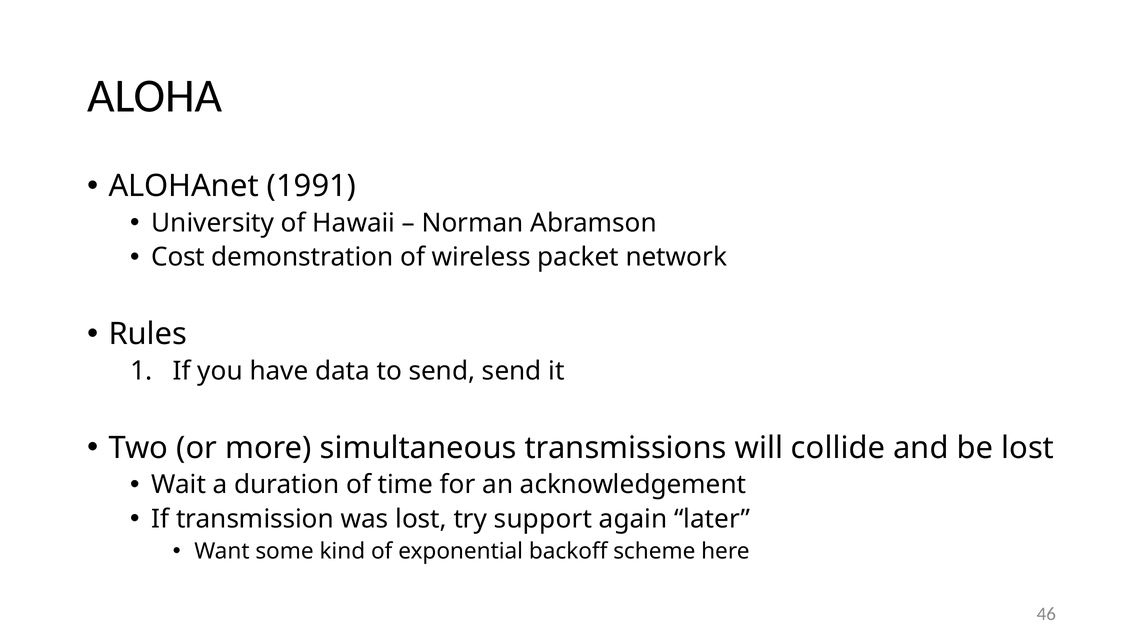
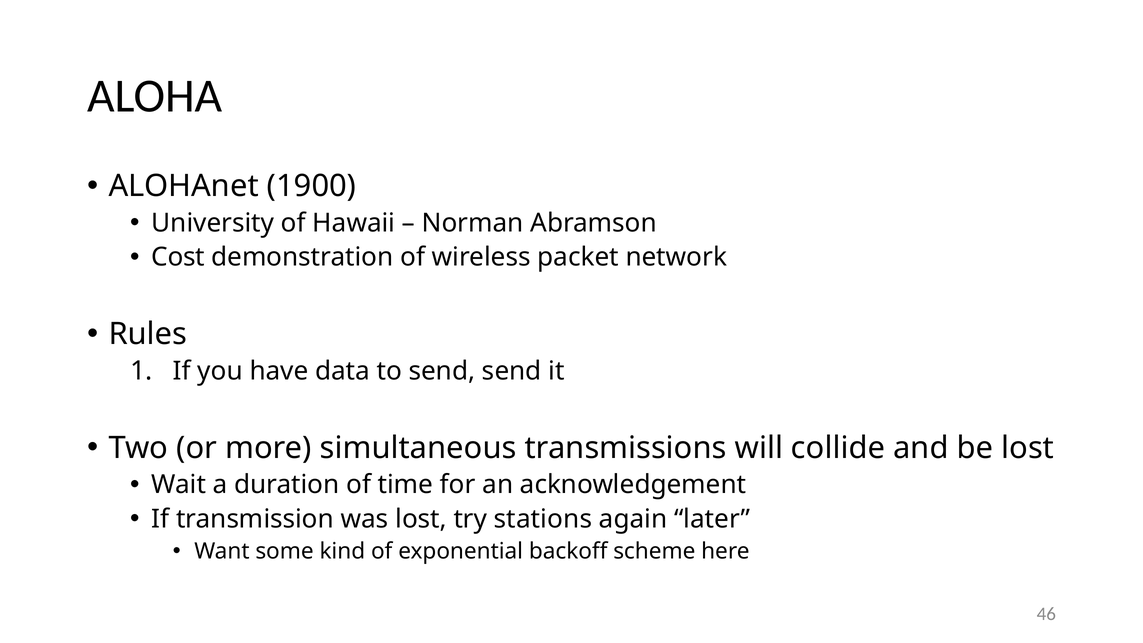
1991: 1991 -> 1900
support: support -> stations
